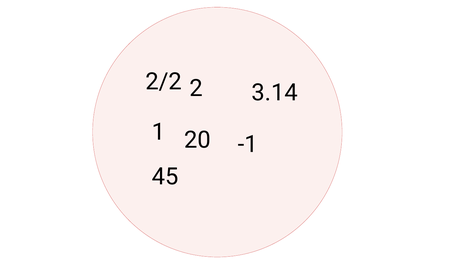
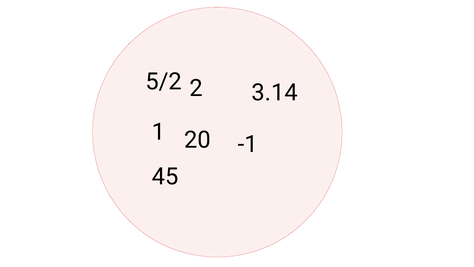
2/2: 2/2 -> 5/2
